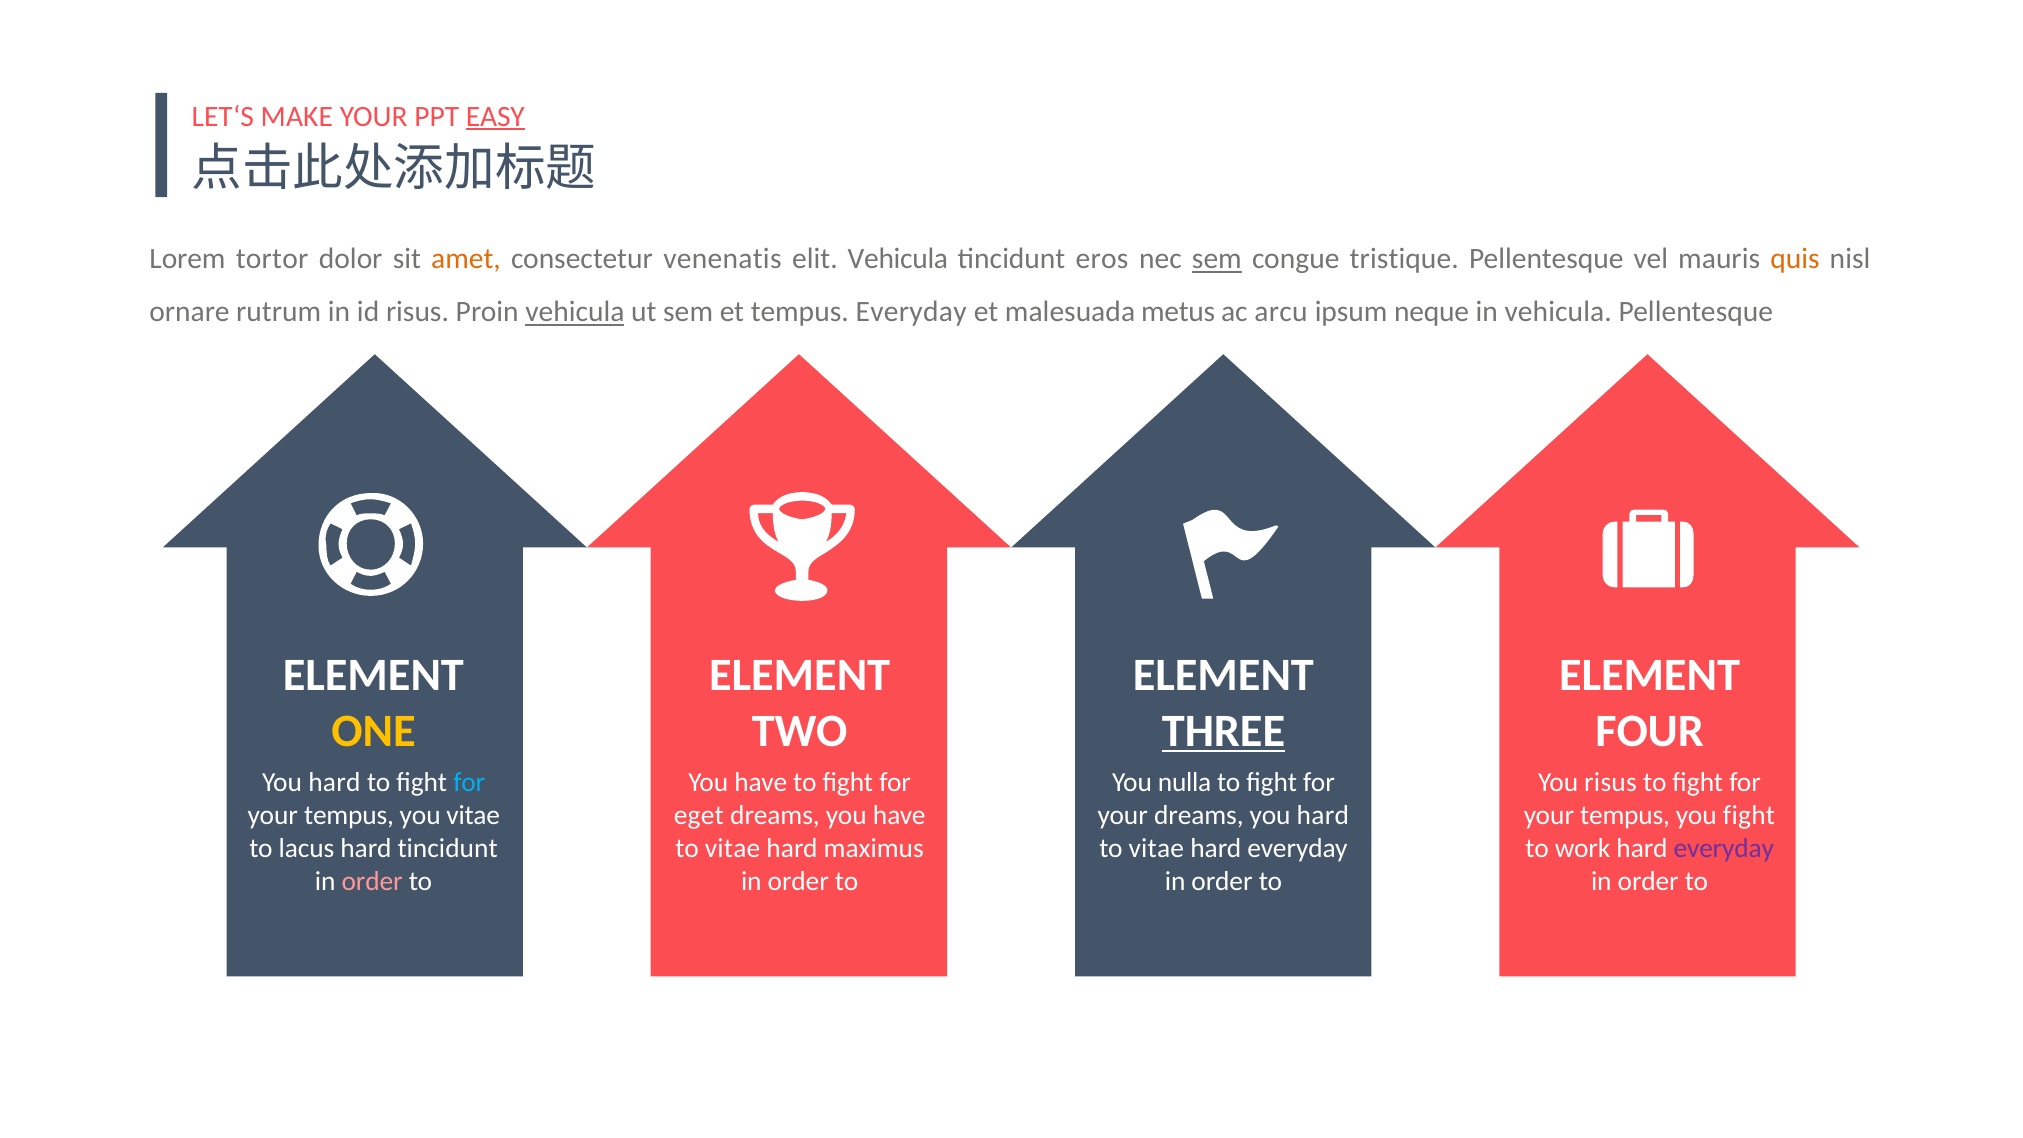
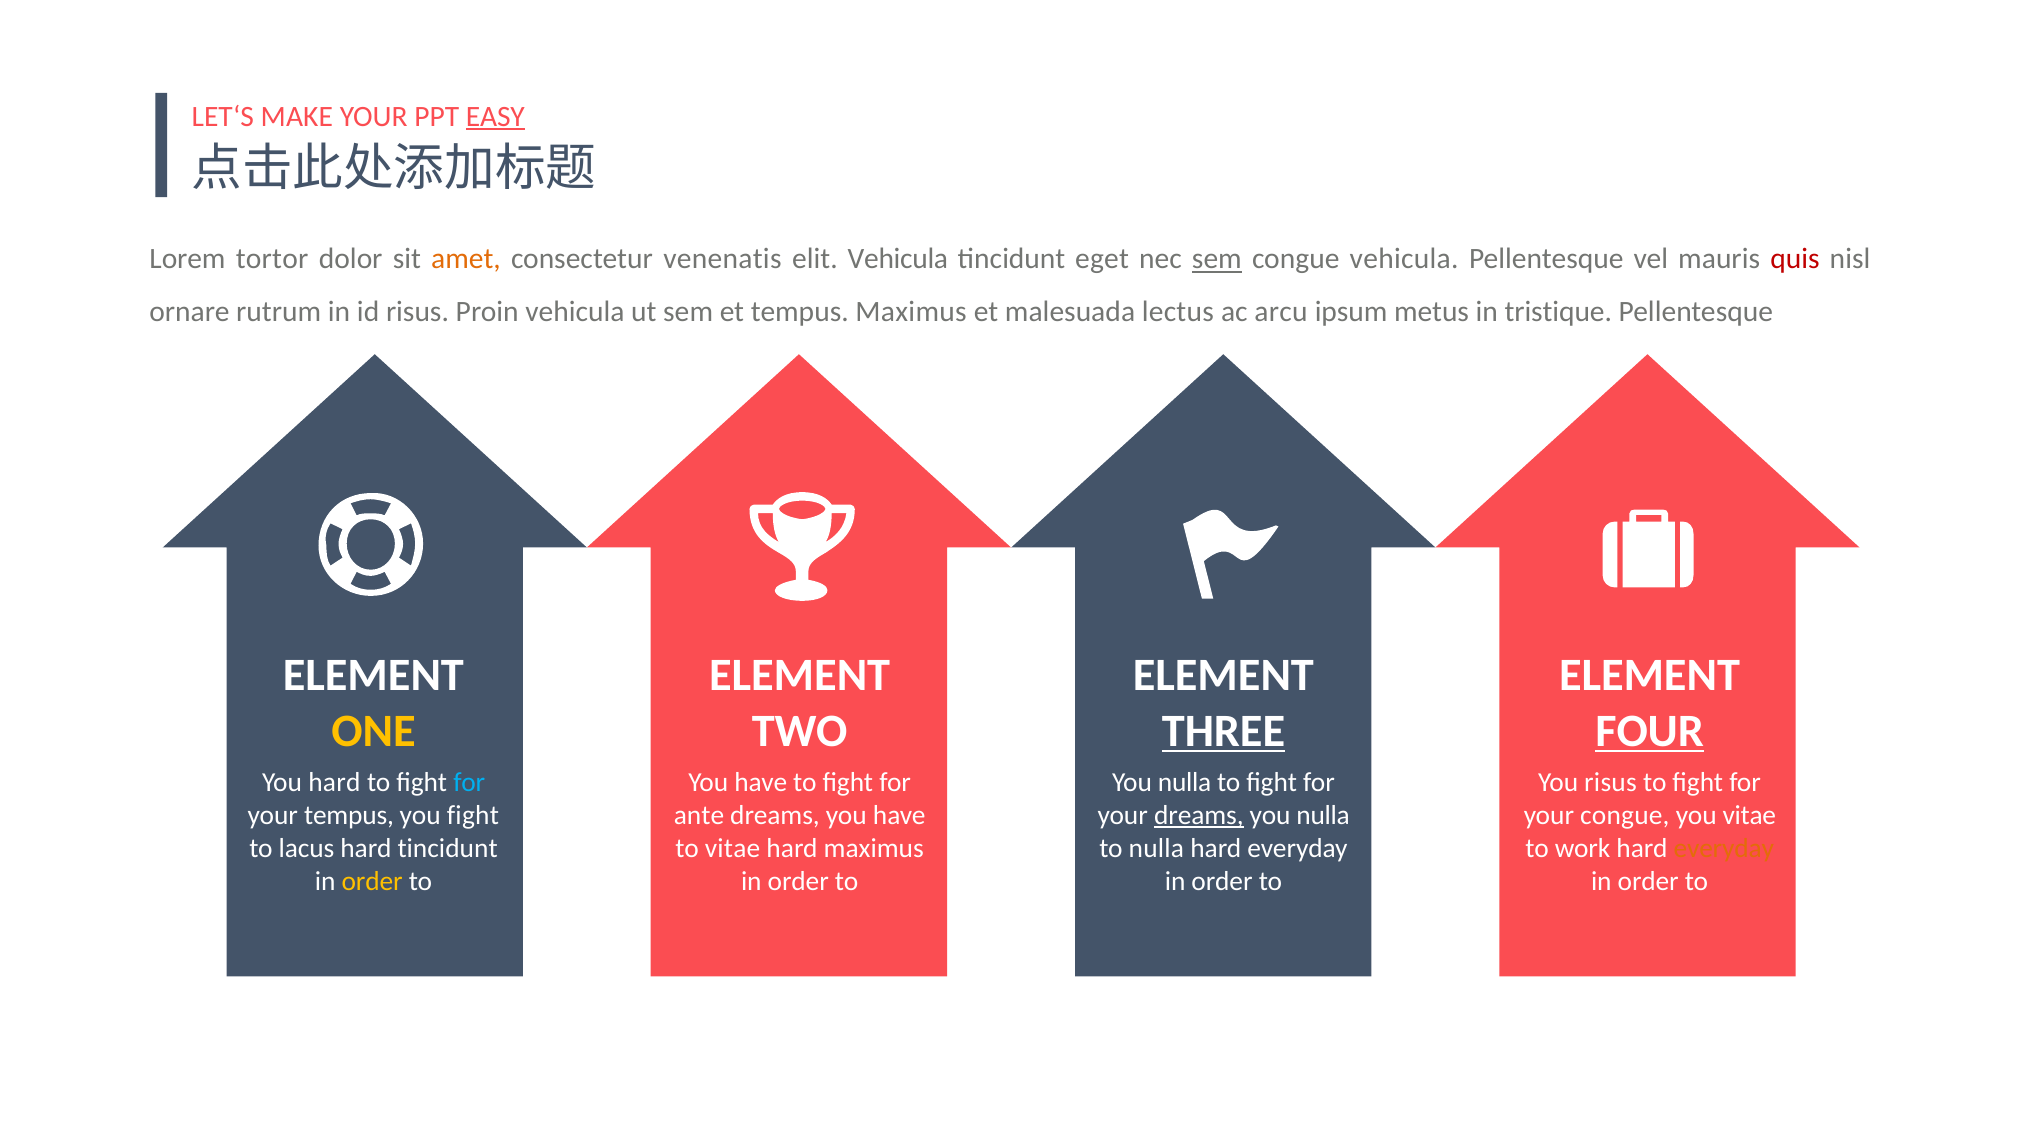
eros: eros -> eget
congue tristique: tristique -> vehicula
quis colour: orange -> red
vehicula at (575, 312) underline: present -> none
tempus Everyday: Everyday -> Maximus
metus: metus -> lectus
neque: neque -> metus
in vehicula: vehicula -> tristique
FOUR underline: none -> present
you vitae: vitae -> fight
eget: eget -> ante
dreams at (1199, 815) underline: none -> present
hard at (1323, 815): hard -> nulla
tempus at (1625, 815): tempus -> congue
you fight: fight -> vitae
vitae at (1156, 848): vitae -> nulla
everyday at (1724, 848) colour: purple -> orange
order at (372, 881) colour: pink -> yellow
